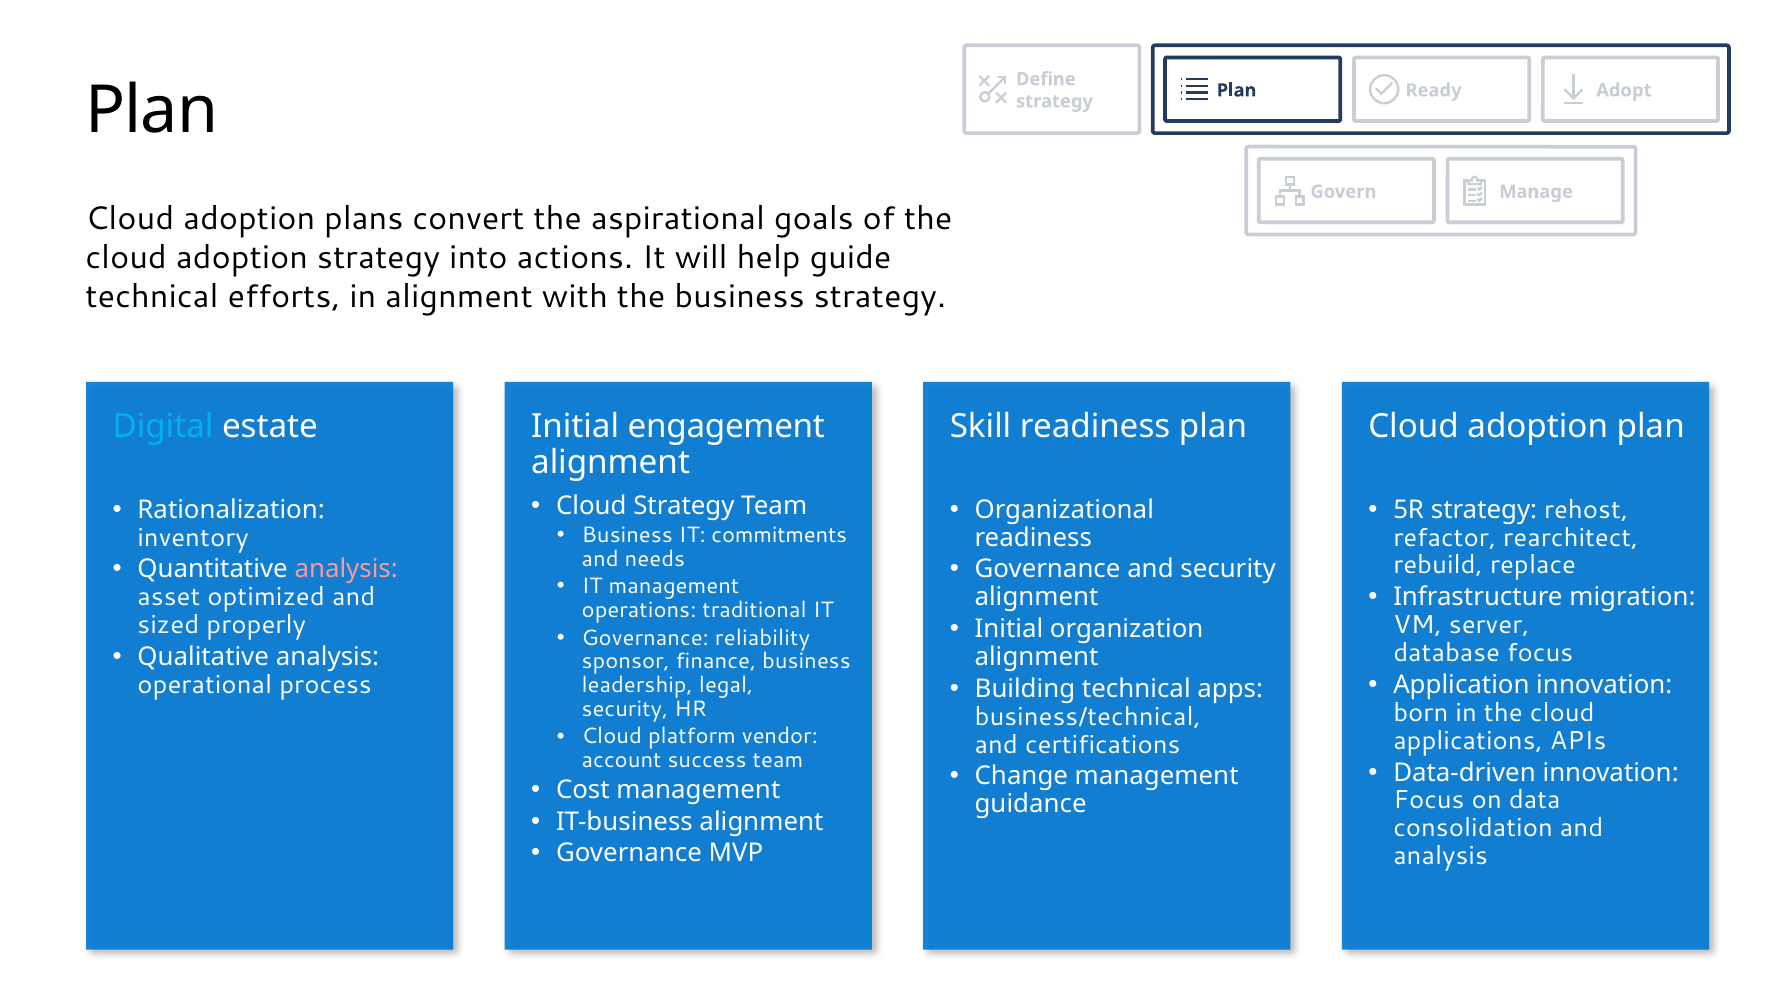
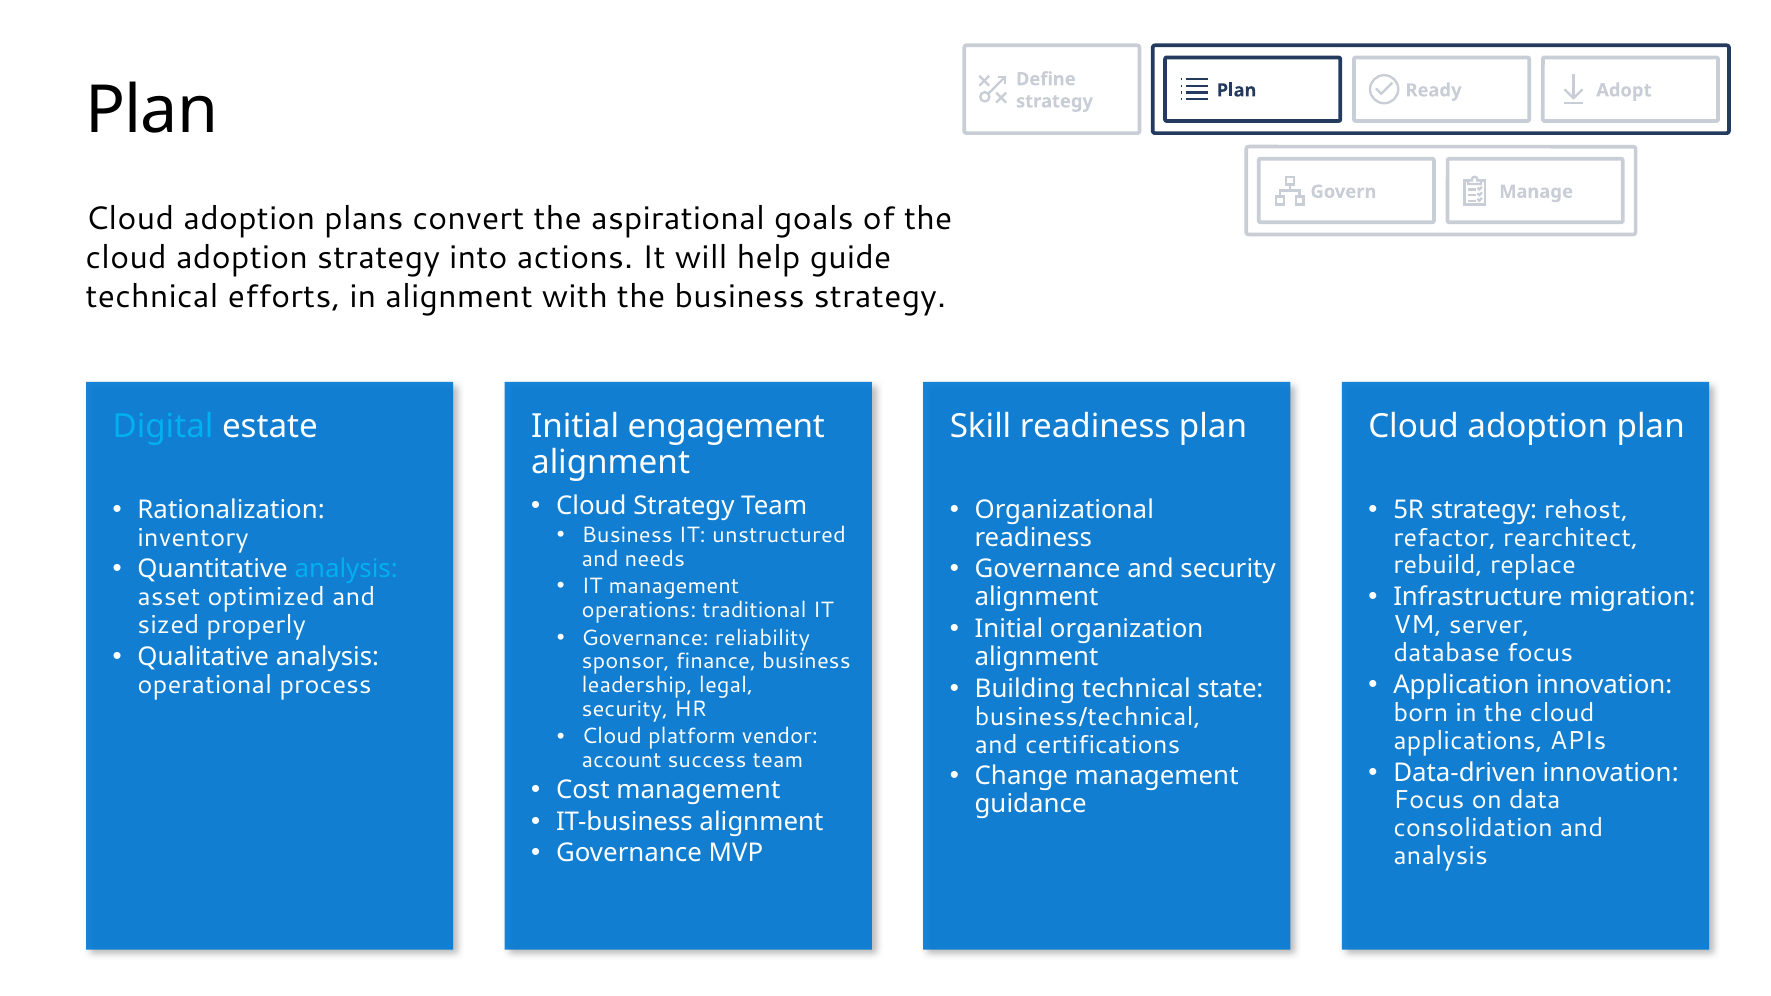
commitments: commitments -> unstructured
analysis at (346, 569) colour: pink -> light blue
apps: apps -> state
